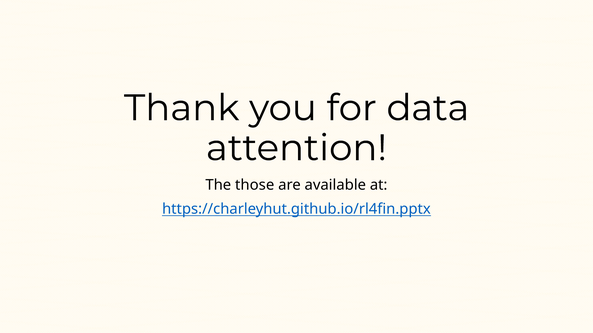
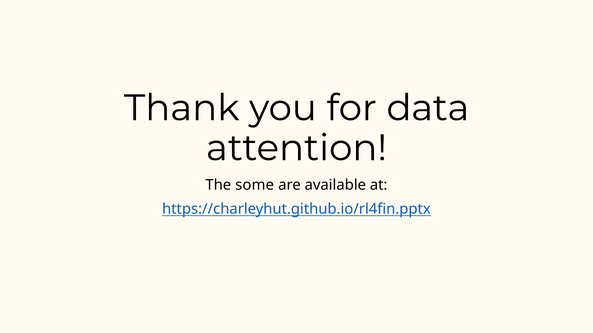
those: those -> some
